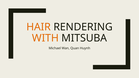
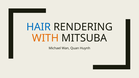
HAIR colour: orange -> blue
